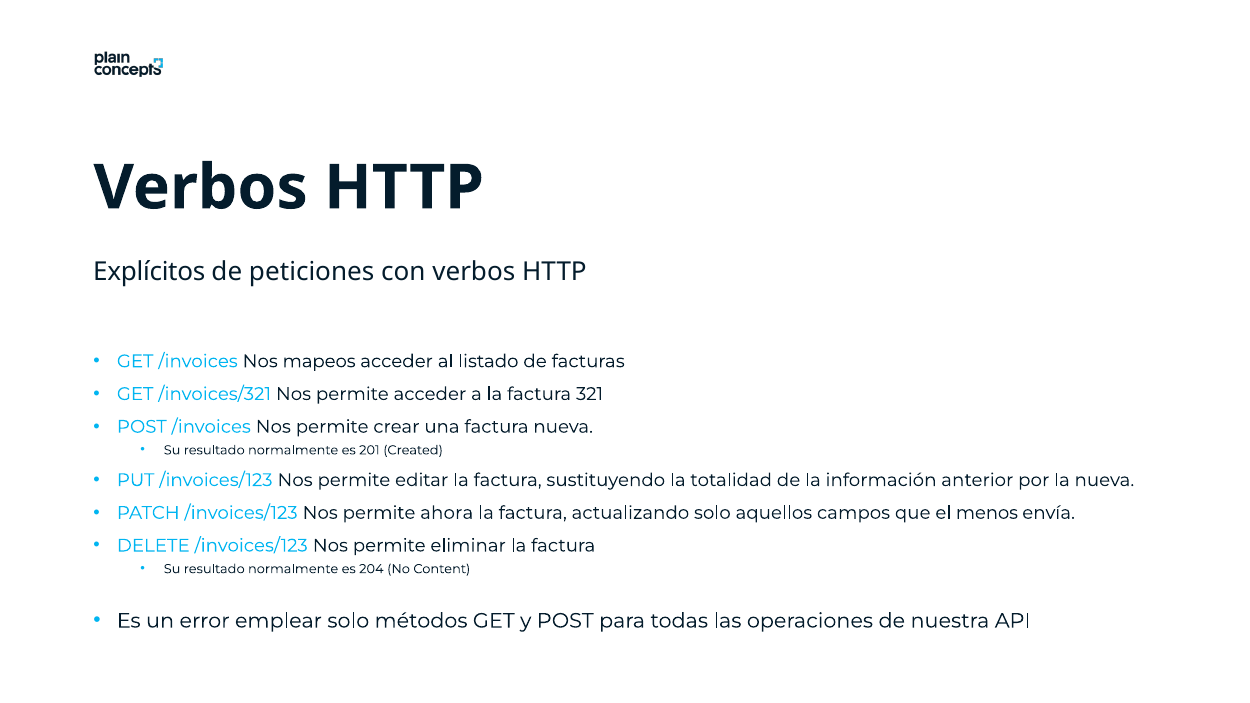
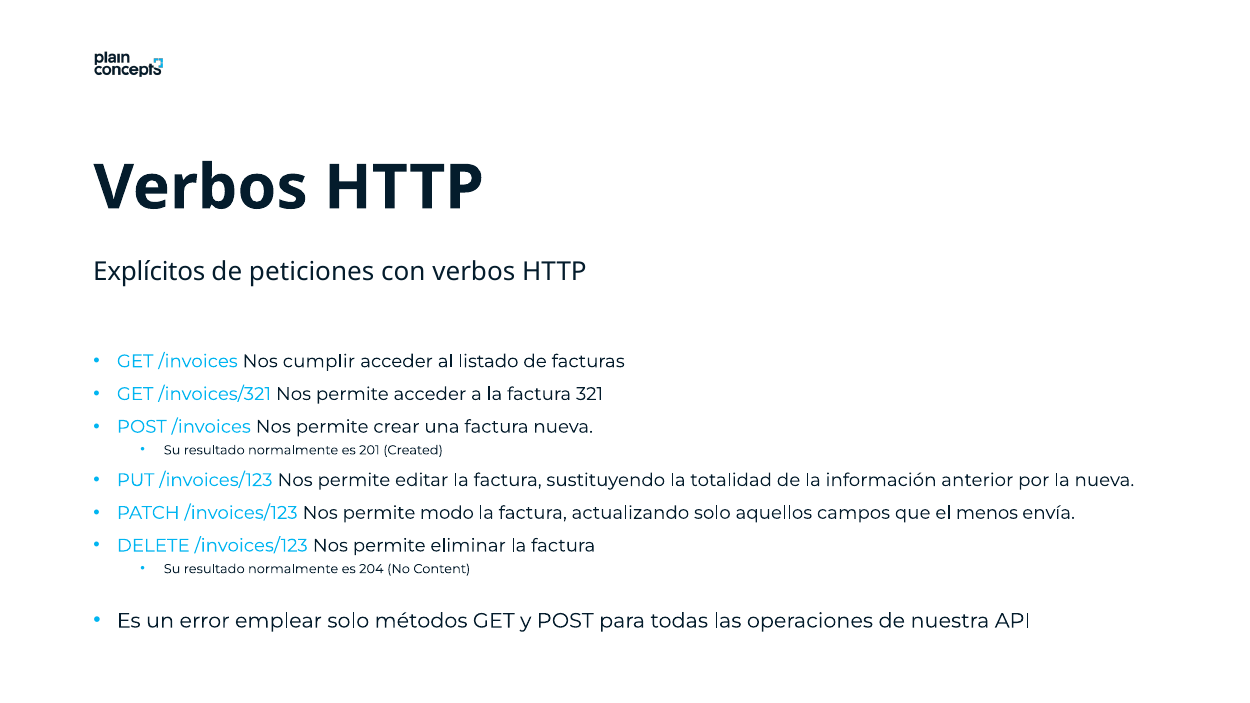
mapeos: mapeos -> cumplir
ahora: ahora -> modo
